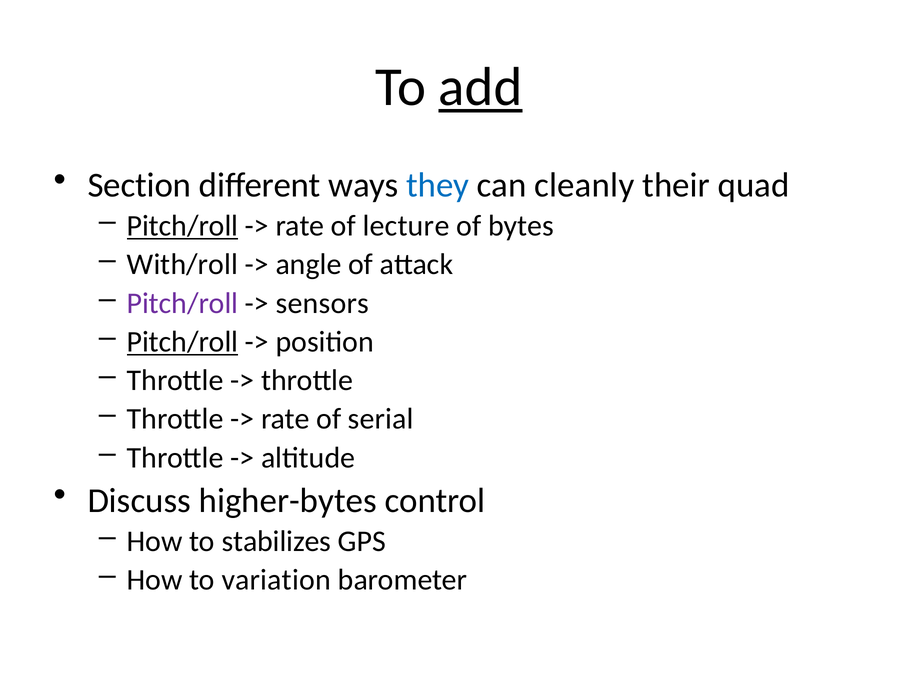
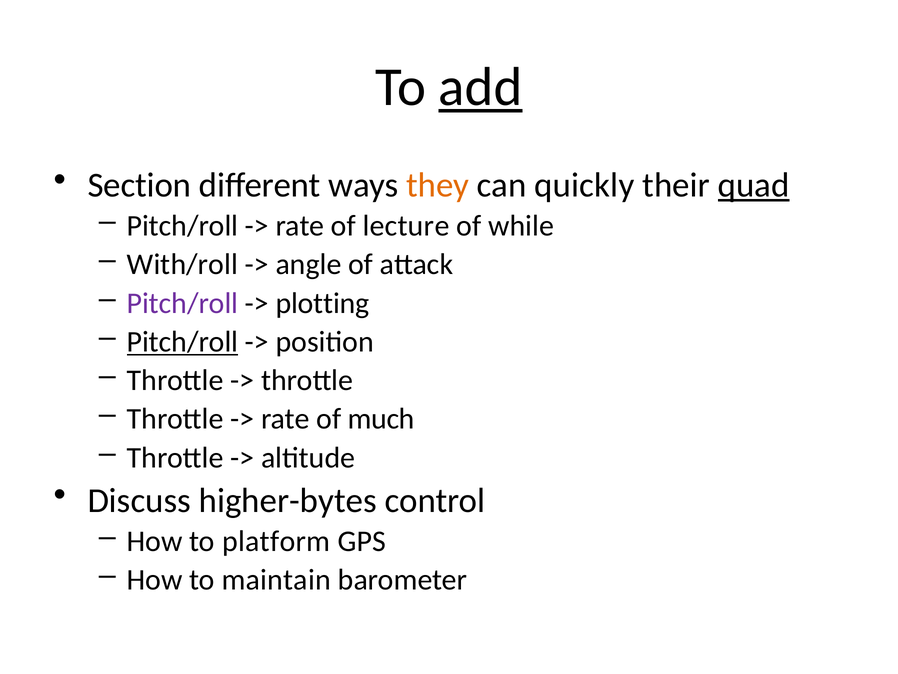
they colour: blue -> orange
cleanly: cleanly -> quickly
quad underline: none -> present
Pitch/roll at (183, 226) underline: present -> none
bytes: bytes -> while
sensors: sensors -> plotting
serial: serial -> much
stabilizes: stabilizes -> platform
variation: variation -> maintain
